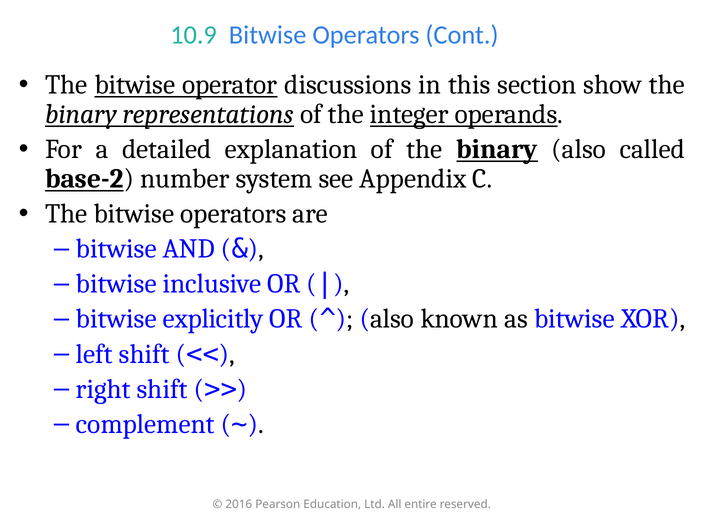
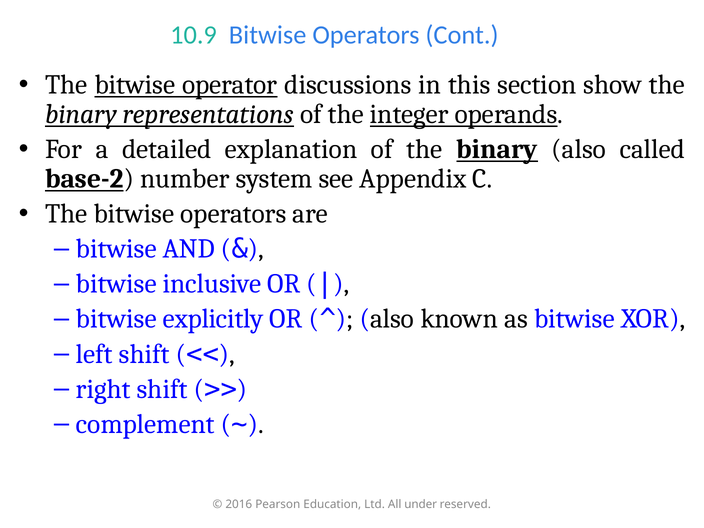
entire: entire -> under
